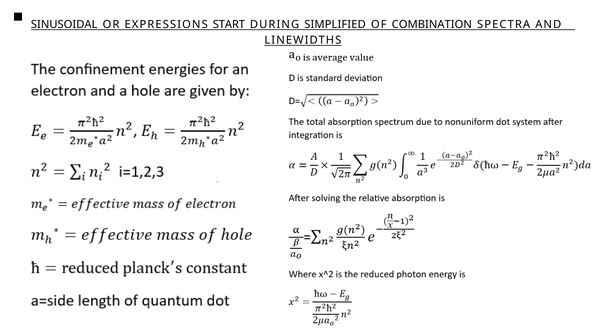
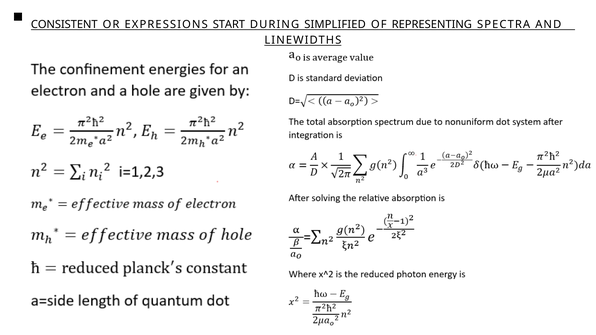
SINUSOIDAL: SINUSOIDAL -> CONSISTENT
COMBINATION: COMBINATION -> REPRESENTING
